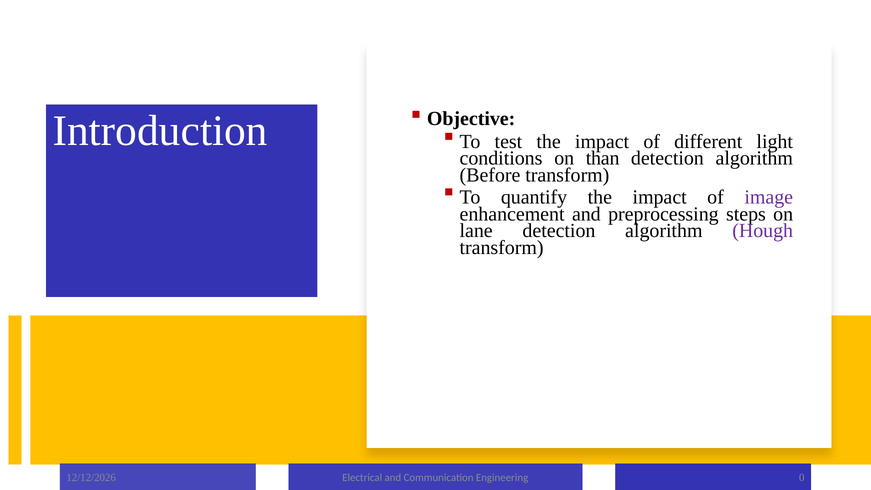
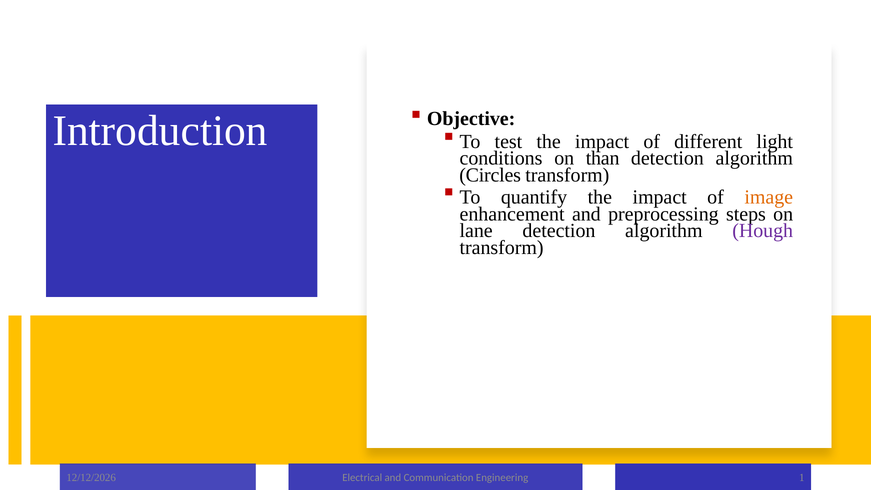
Before: Before -> Circles
image colour: purple -> orange
0: 0 -> 1
